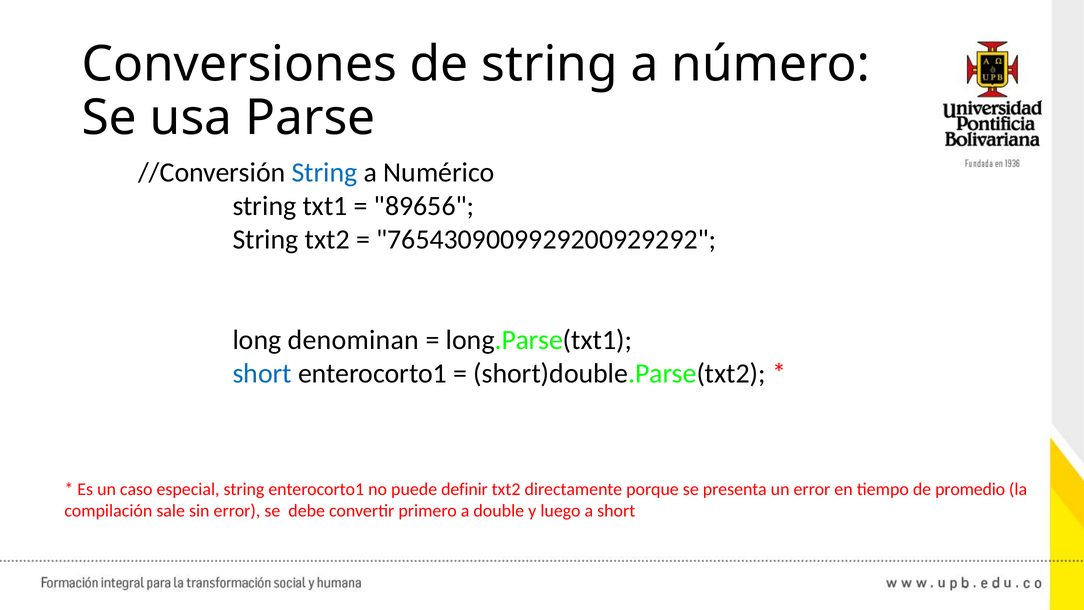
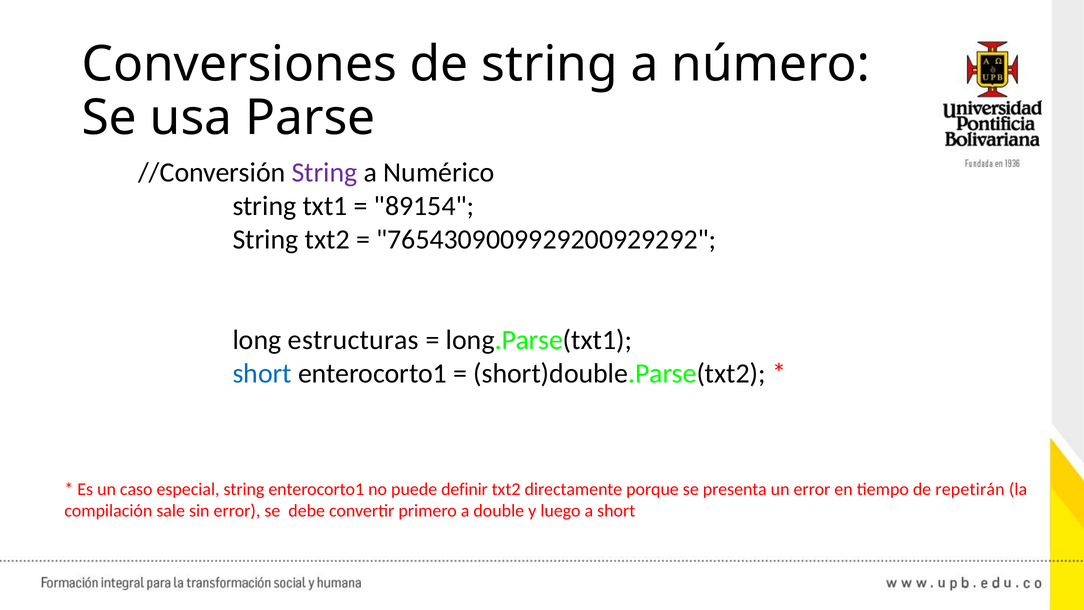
String at (325, 173) colour: blue -> purple
89656: 89656 -> 89154
denominan: denominan -> estructuras
promedio: promedio -> repetirán
